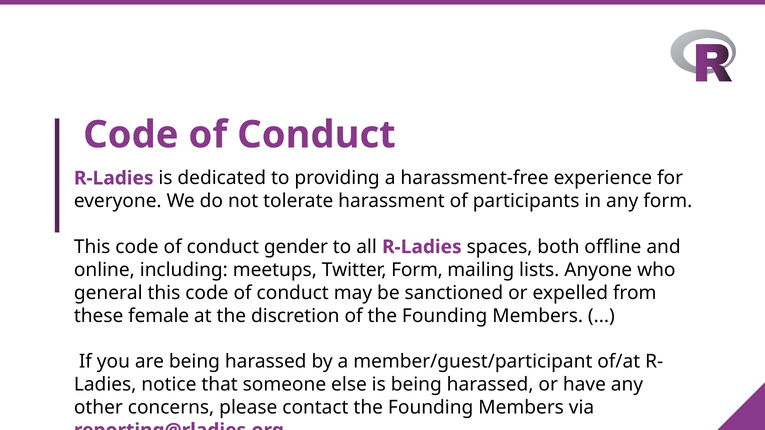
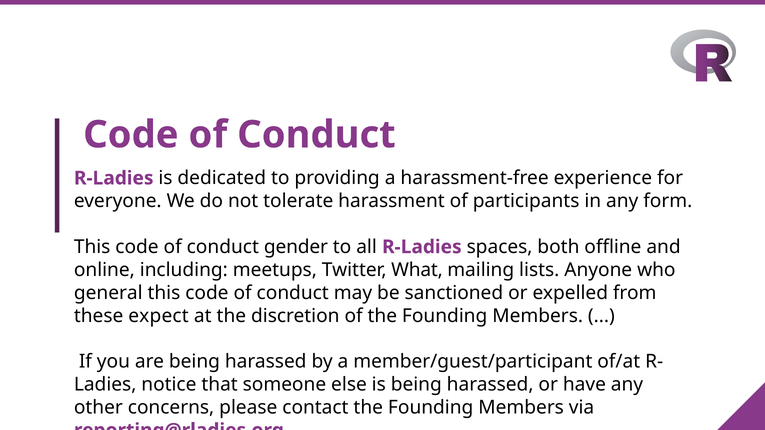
Twitter Form: Form -> What
female: female -> expect
